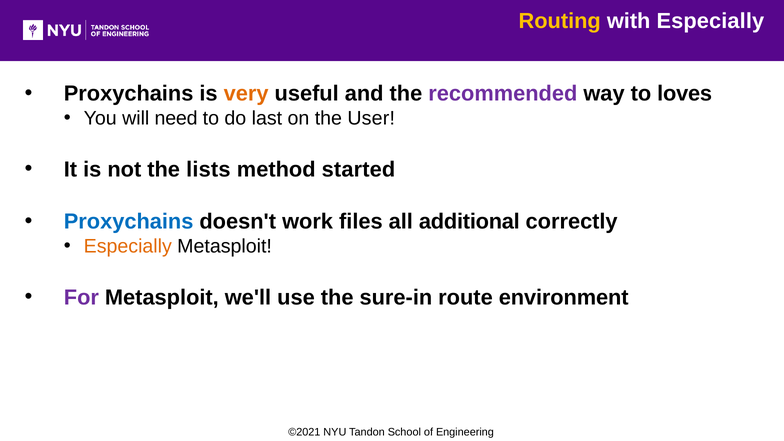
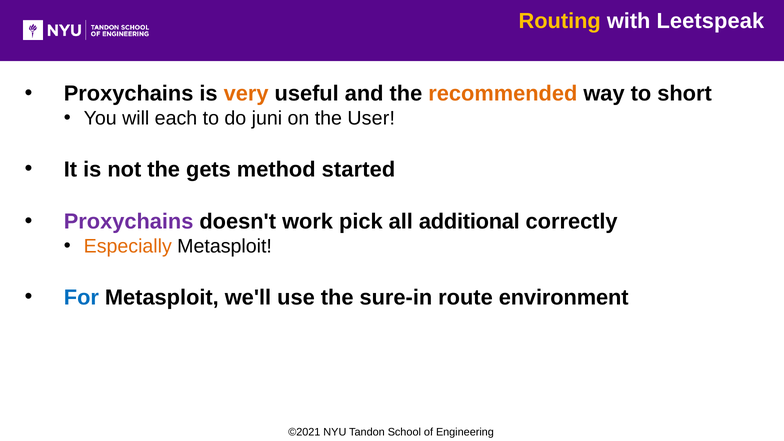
with Especially: Especially -> Leetspeak
recommended colour: purple -> orange
loves: loves -> short
need: need -> each
last: last -> juni
lists: lists -> gets
Proxychains at (129, 222) colour: blue -> purple
files: files -> pick
For colour: purple -> blue
